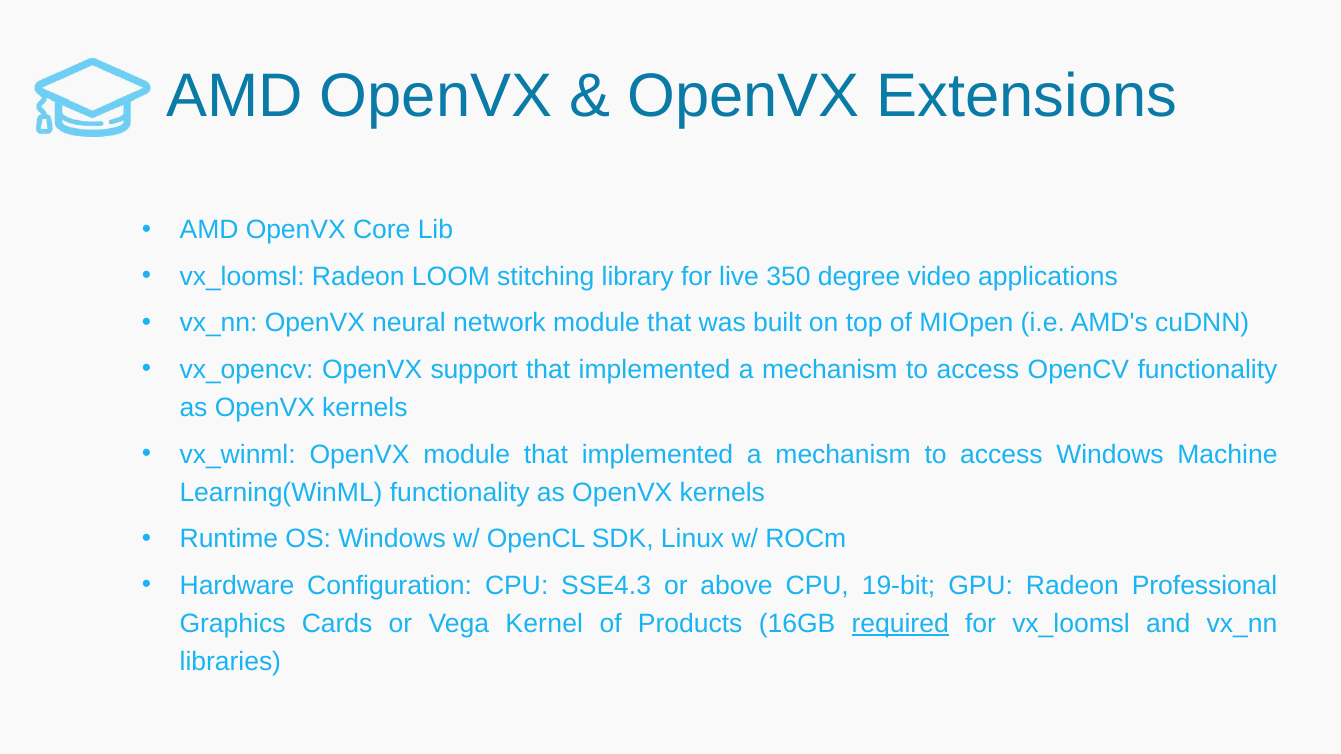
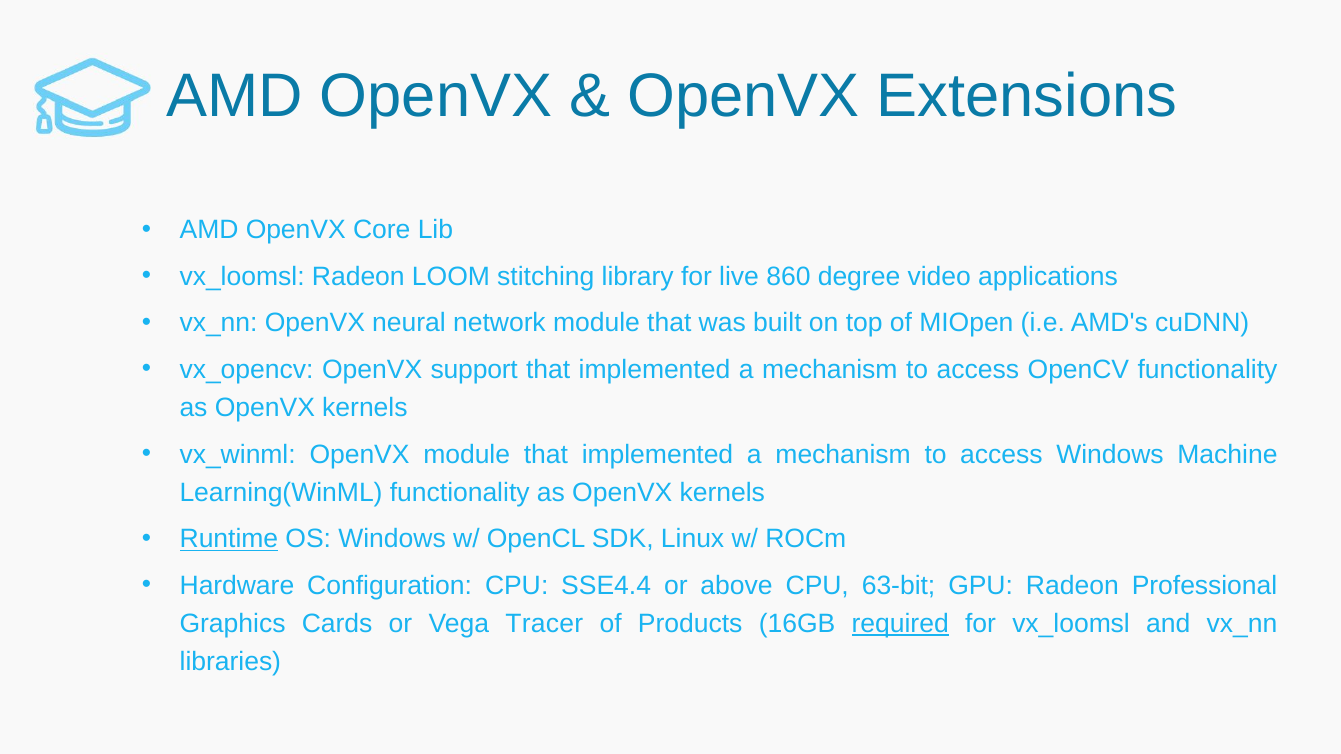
350: 350 -> 860
Runtime underline: none -> present
SSE4.3: SSE4.3 -> SSE4.4
19-bit: 19-bit -> 63-bit
Kernel: Kernel -> Tracer
